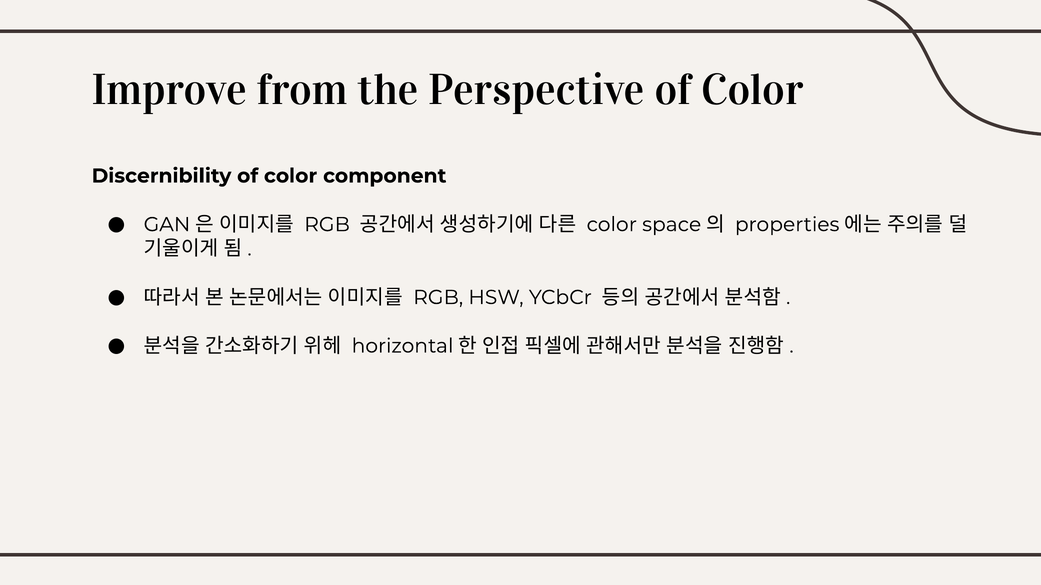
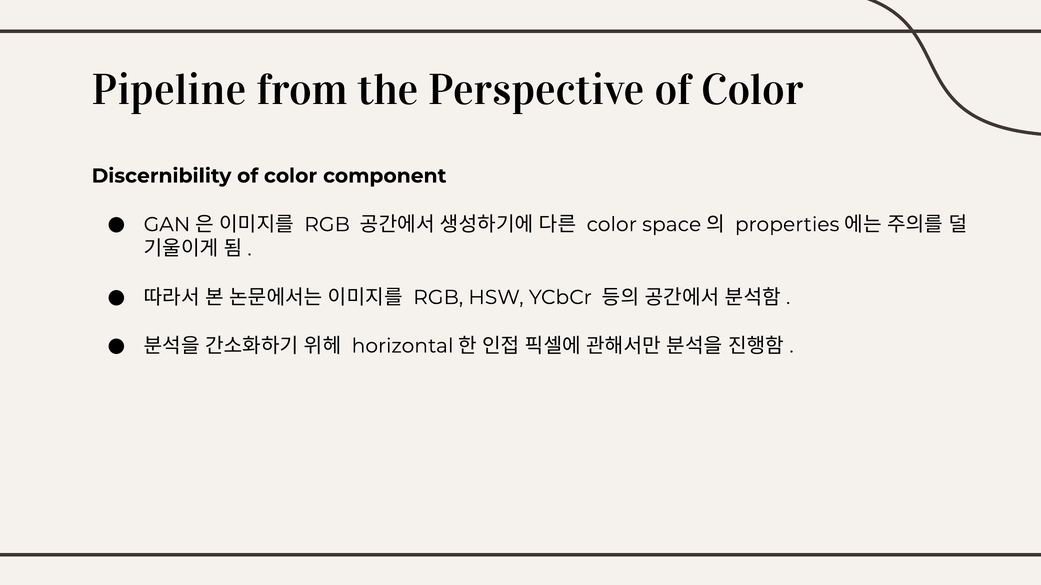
Improve: Improve -> Pipeline
